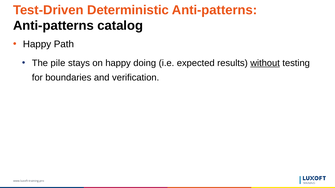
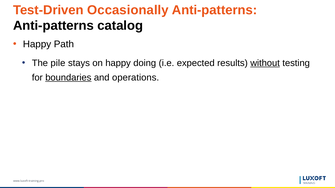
Deterministic: Deterministic -> Occasionally
boundaries underline: none -> present
verification: verification -> operations
